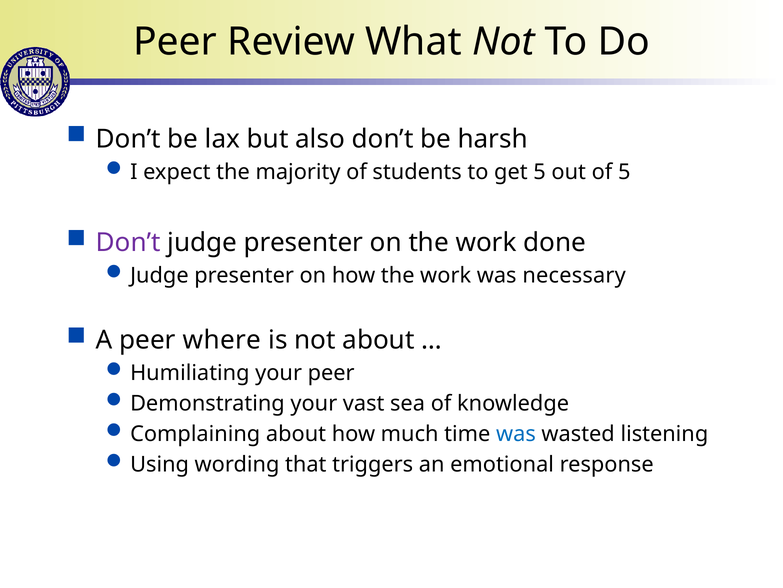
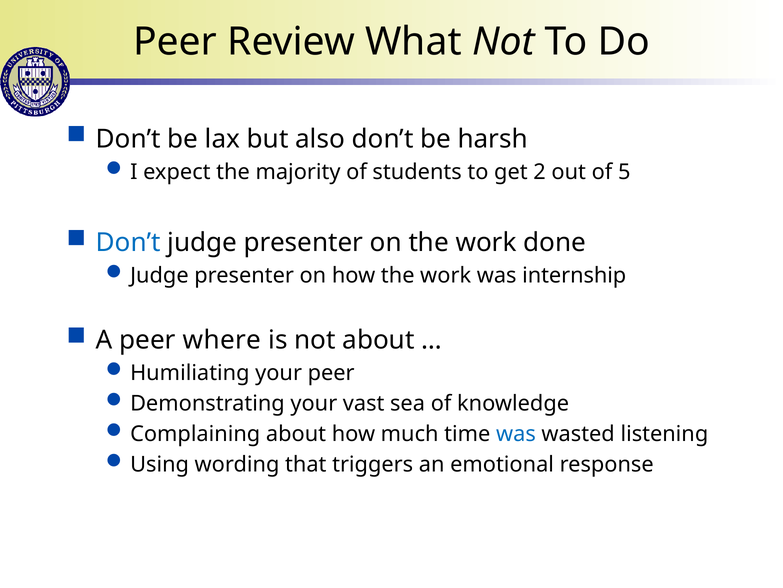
get 5: 5 -> 2
Don’t at (128, 242) colour: purple -> blue
necessary: necessary -> internship
